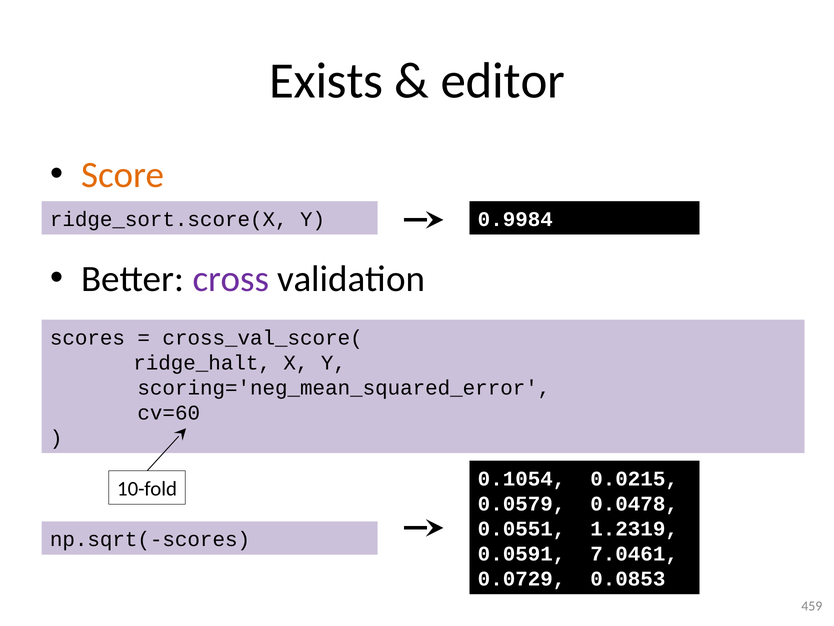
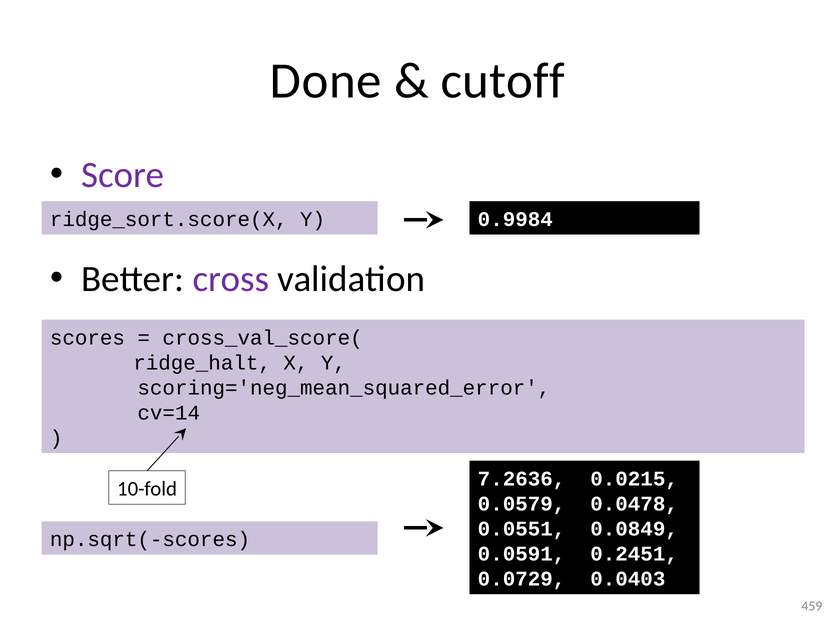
Exists: Exists -> Done
editor: editor -> cutoff
Score colour: orange -> purple
cv=60: cv=60 -> cv=14
0.1054: 0.1054 -> 7.2636
1.2319: 1.2319 -> 0.0849
7.0461: 7.0461 -> 0.2451
0.0853: 0.0853 -> 0.0403
